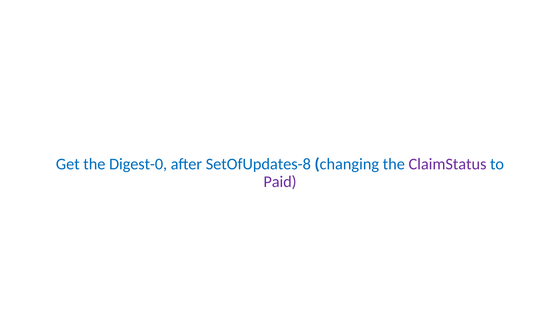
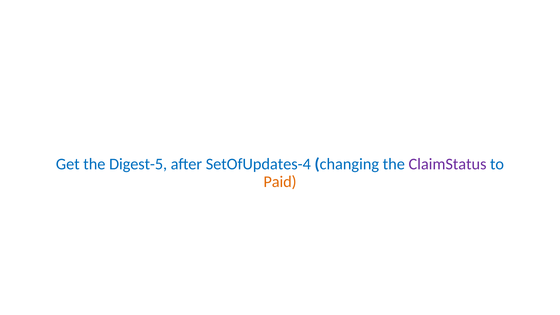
Digest-0: Digest-0 -> Digest-5
SetOfUpdates-8: SetOfUpdates-8 -> SetOfUpdates-4
Paid colour: purple -> orange
